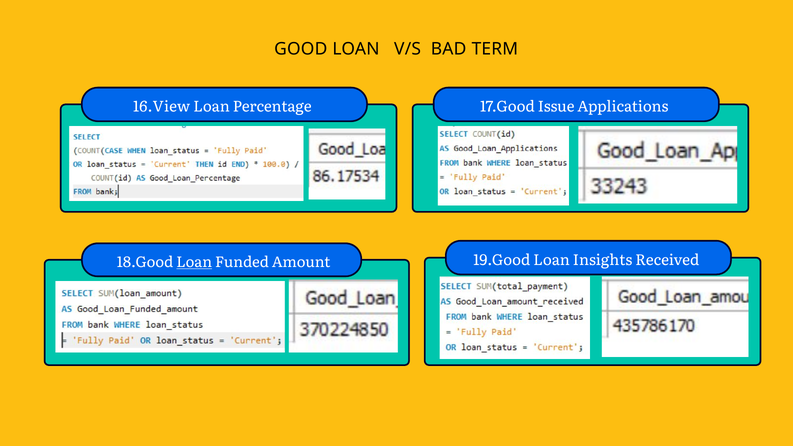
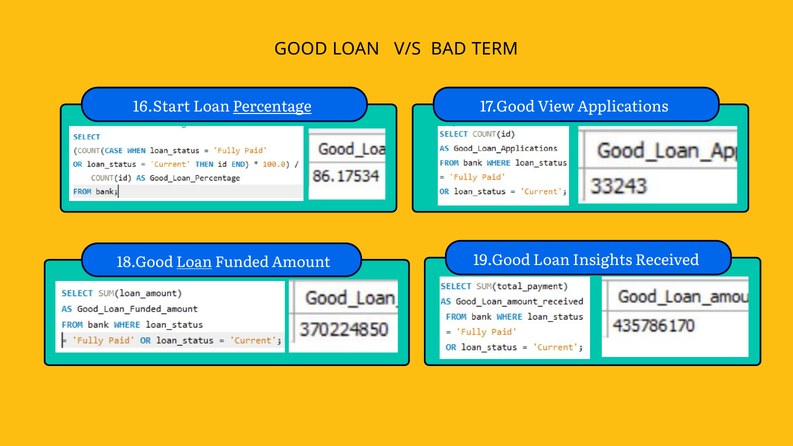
16.View: 16.View -> 16.Start
Percentage underline: none -> present
Issue: Issue -> View
